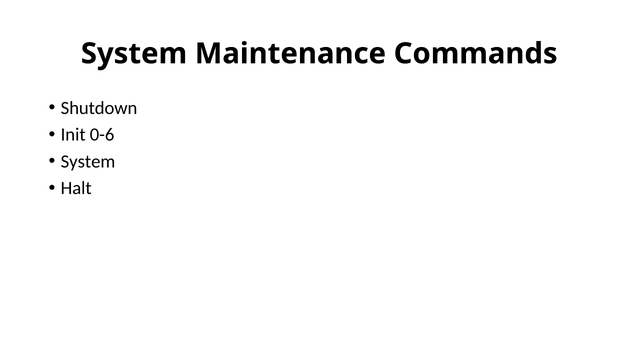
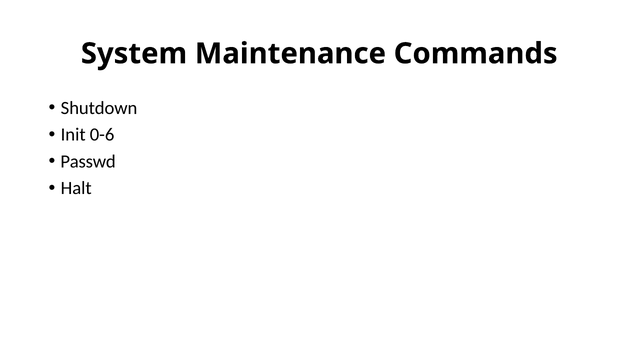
System at (88, 162): System -> Passwd
